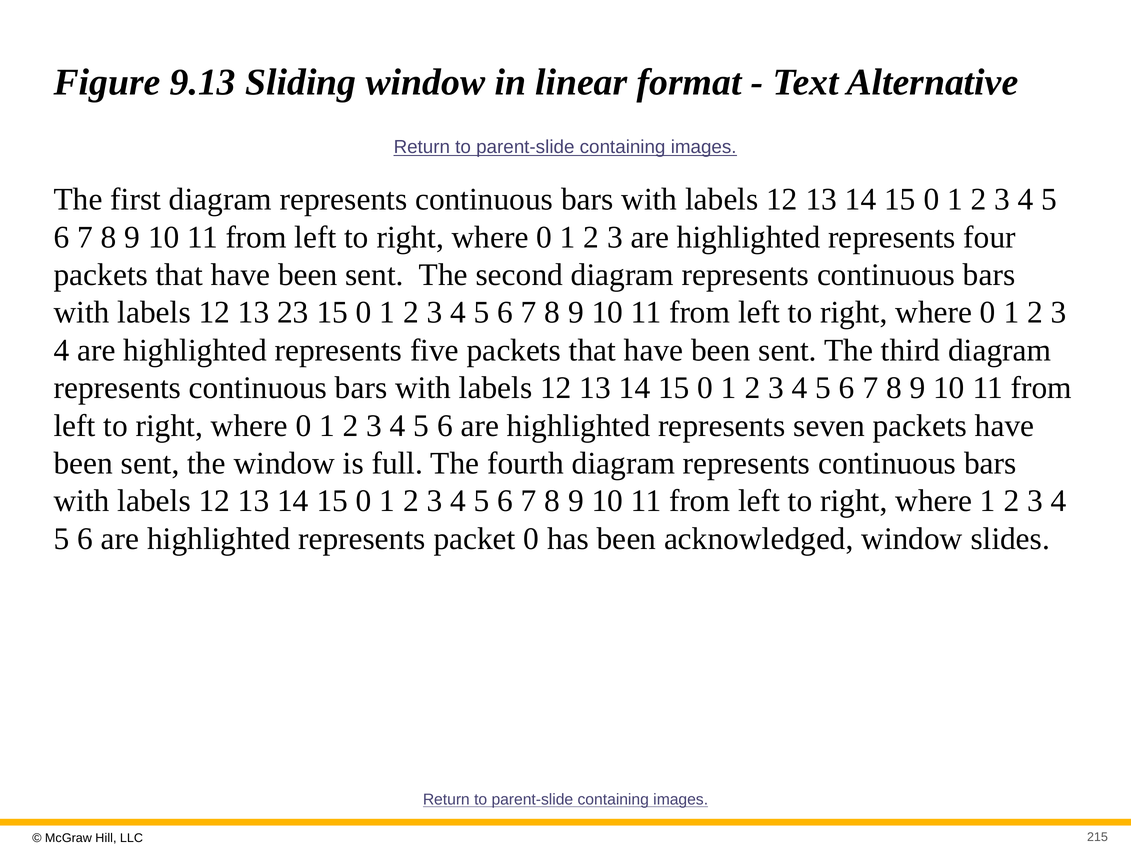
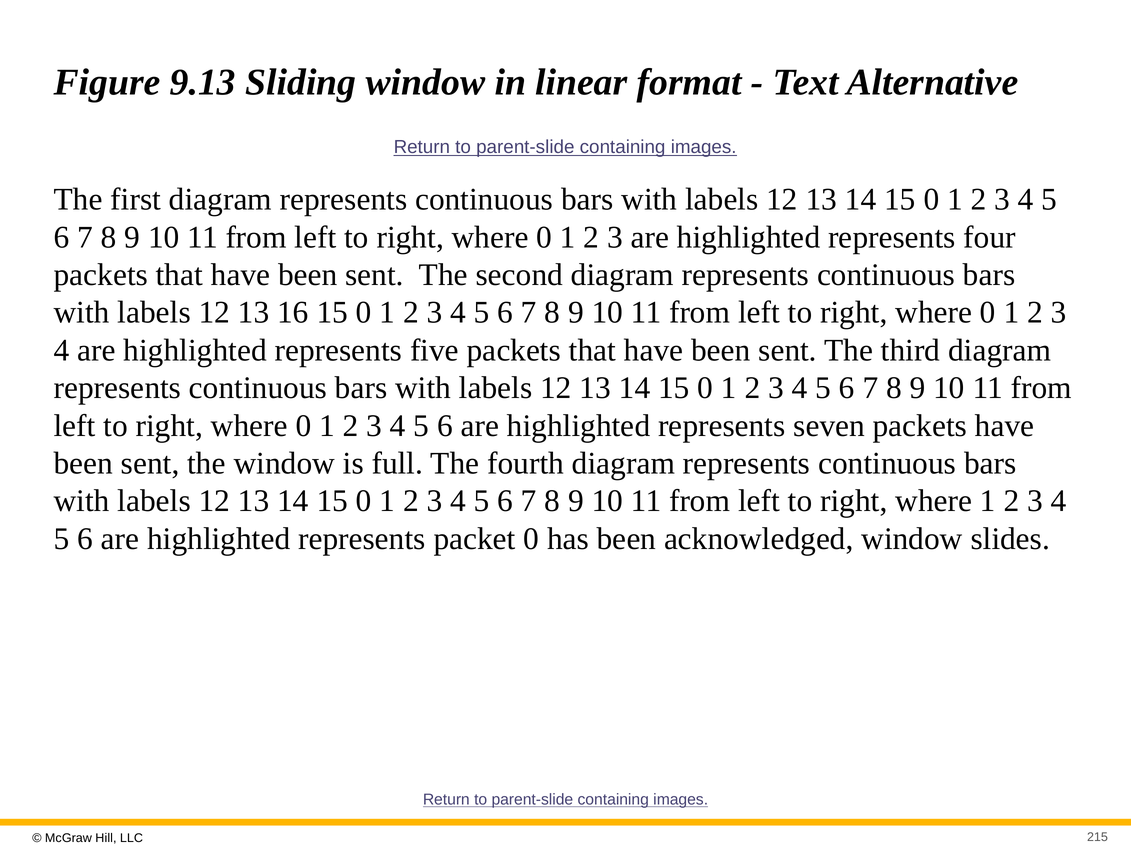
23: 23 -> 16
